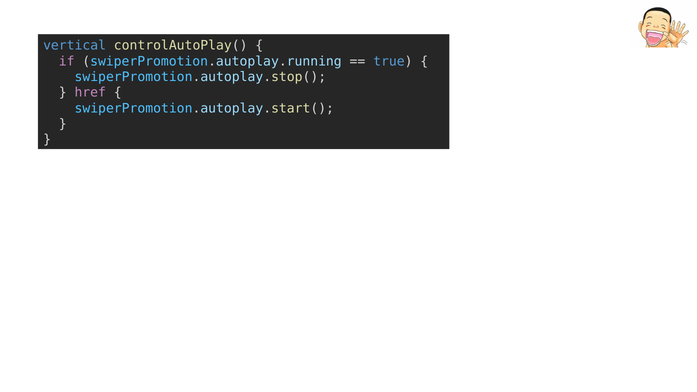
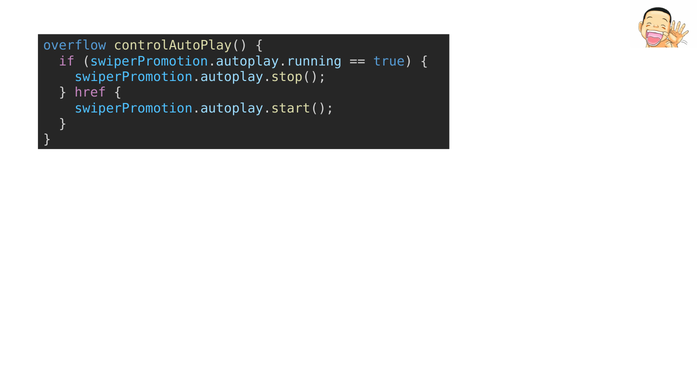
vertical: vertical -> overflow
